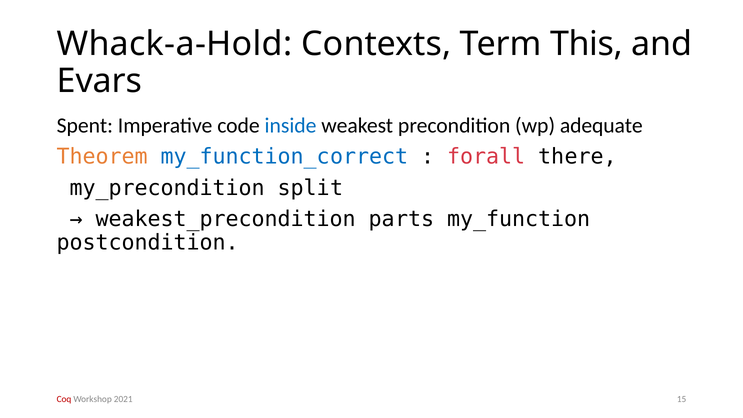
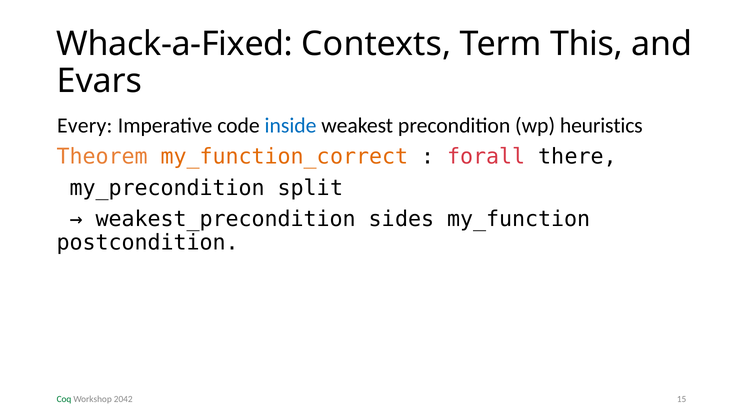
Whack-a-Hold: Whack-a-Hold -> Whack-a-Fixed
Spent: Spent -> Every
adequate: adequate -> heuristics
my_function_correct colour: blue -> orange
parts: parts -> sides
Coq colour: red -> green
2021: 2021 -> 2042
